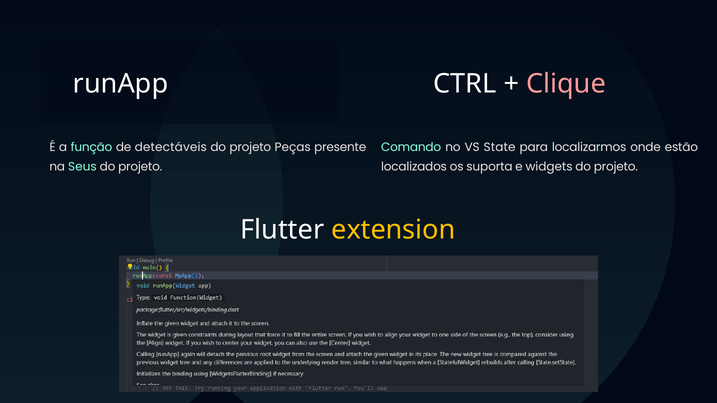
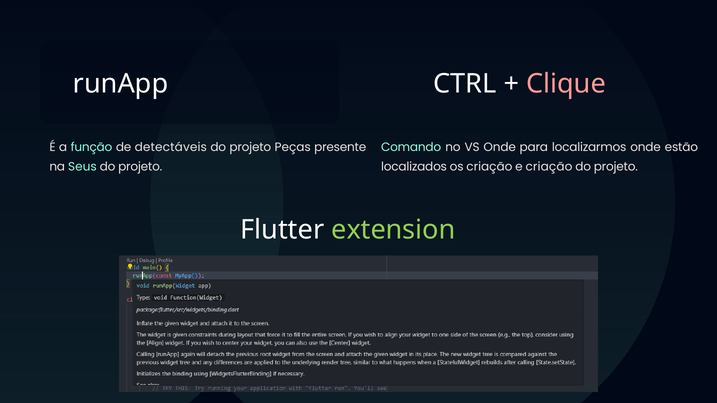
VS State: State -> Onde
os suporta: suporta -> criação
e widgets: widgets -> criação
extension colour: yellow -> light green
